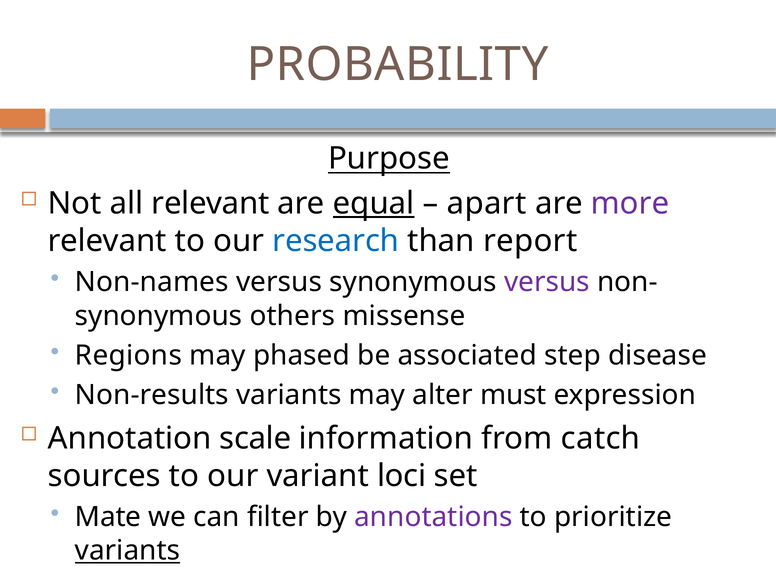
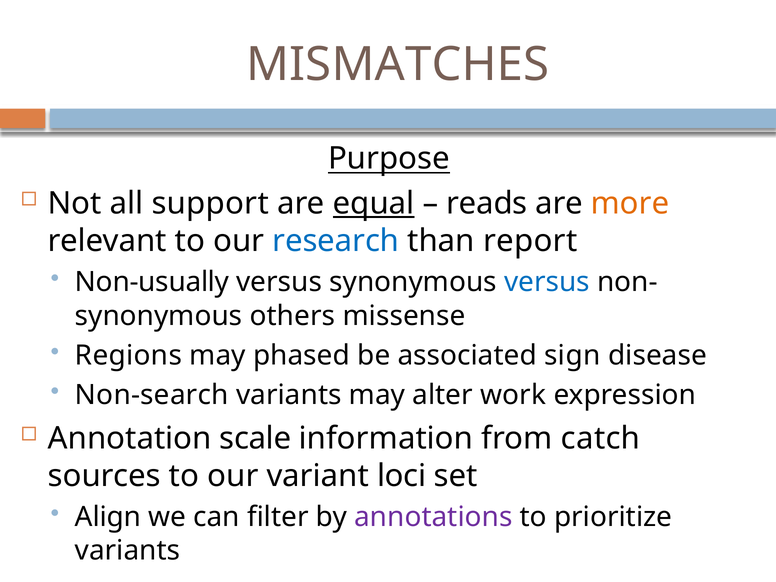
PROBABILITY: PROBABILITY -> MISMATCHES
all relevant: relevant -> support
apart: apart -> reads
more colour: purple -> orange
Non-names: Non-names -> Non-usually
versus at (547, 282) colour: purple -> blue
step: step -> sign
Non-results: Non-results -> Non-search
must: must -> work
Mate: Mate -> Align
variants at (128, 551) underline: present -> none
